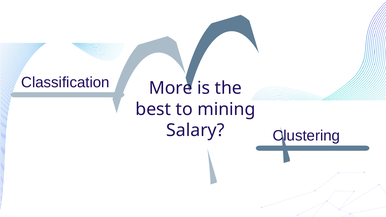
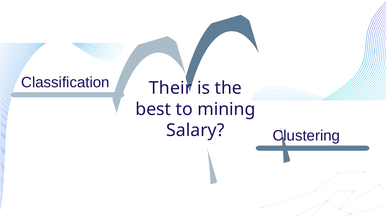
More: More -> Their
